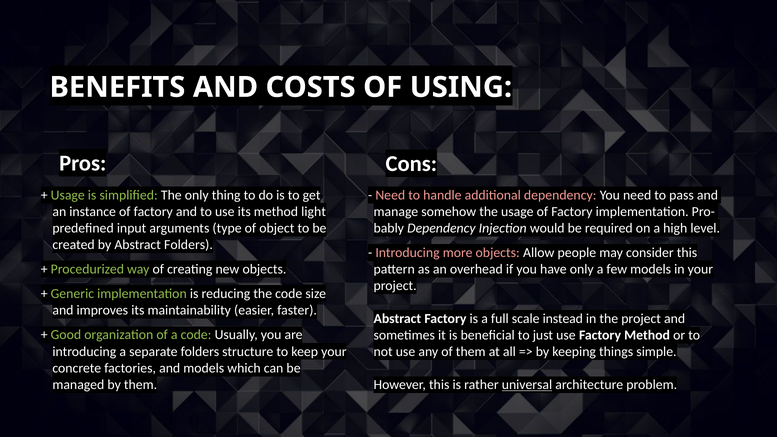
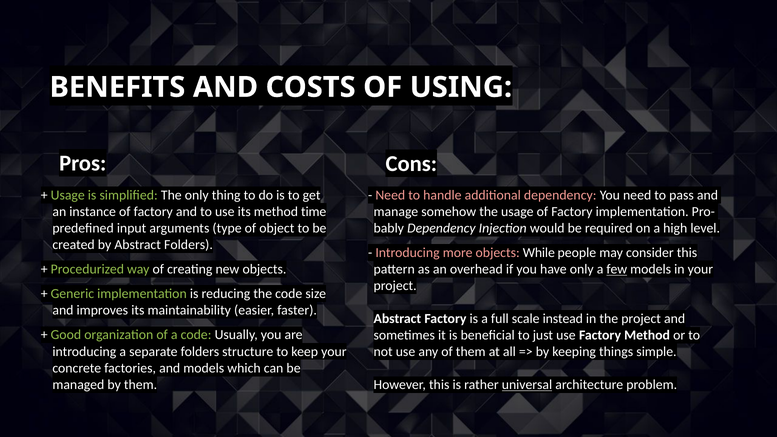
light: light -> time
Allow: Allow -> While
few underline: none -> present
